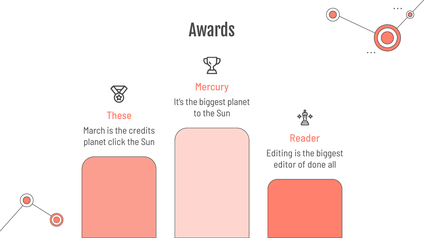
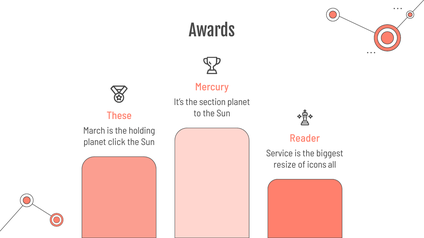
It’s the biggest: biggest -> section
credits: credits -> holding
Editing: Editing -> Service
editor: editor -> resize
done: done -> icons
